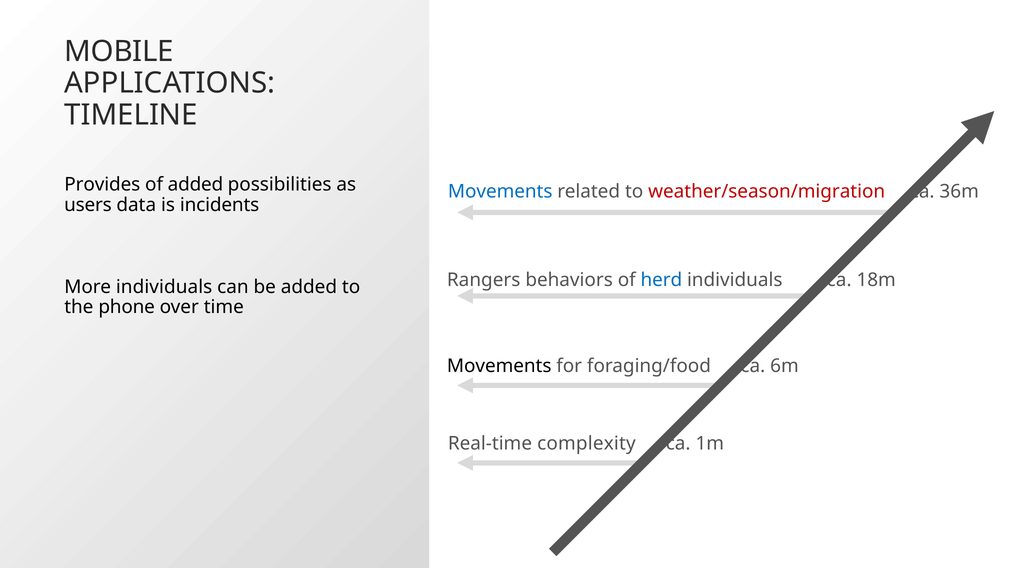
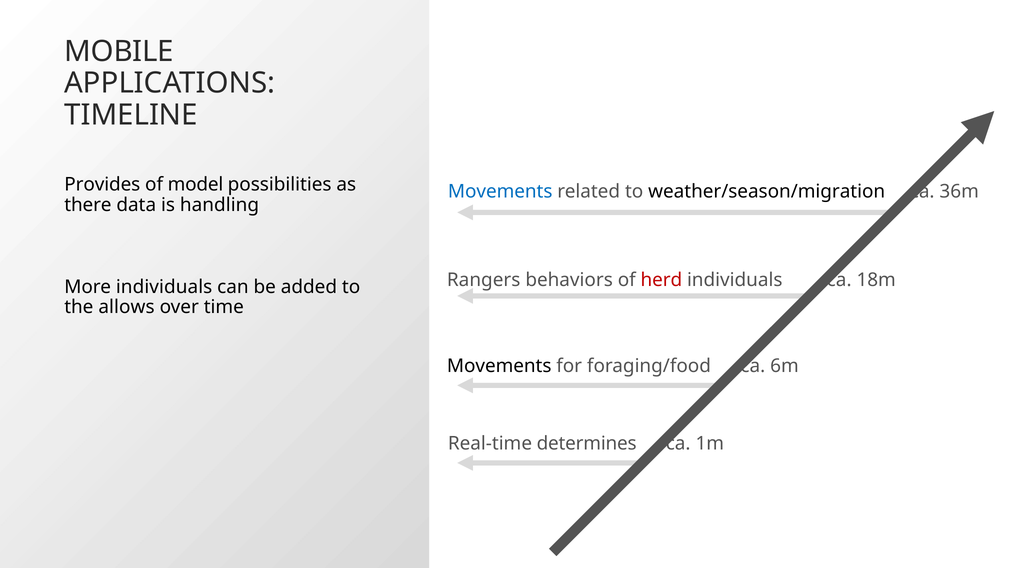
of added: added -> model
weather/season/migration colour: red -> black
users: users -> there
incidents: incidents -> handling
herd colour: blue -> red
phone: phone -> allows
complexity: complexity -> determines
